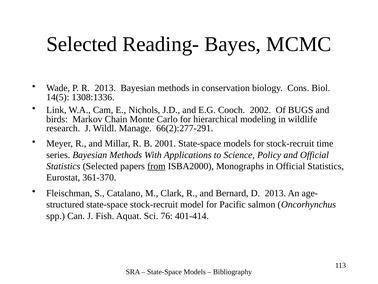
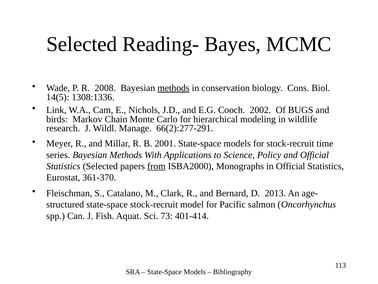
R 2013: 2013 -> 2008
methods at (173, 88) underline: none -> present
76: 76 -> 73
